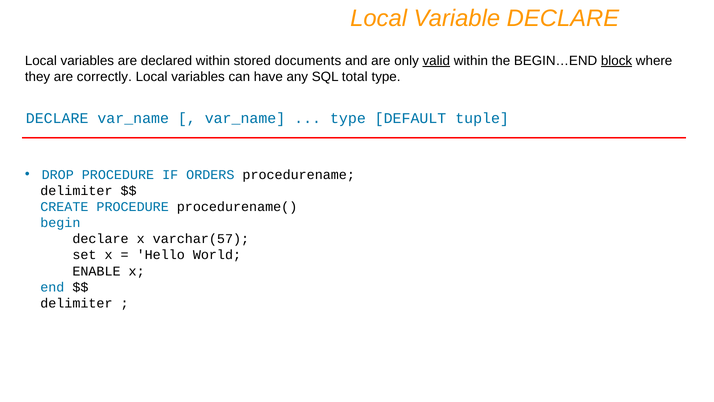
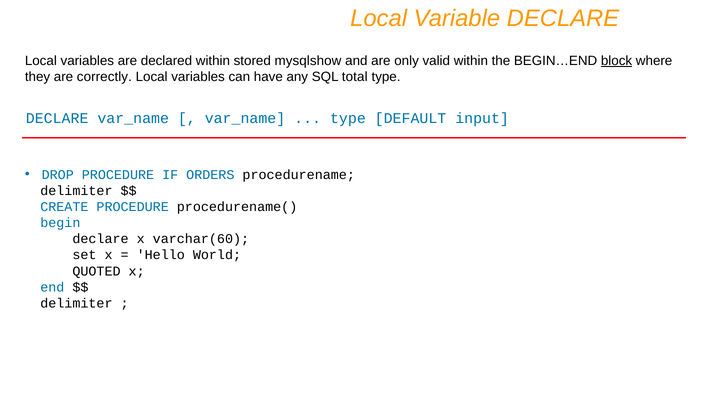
documents: documents -> mysqlshow
valid underline: present -> none
tuple: tuple -> input
varchar(57: varchar(57 -> varchar(60
ENABLE: ENABLE -> QUOTED
